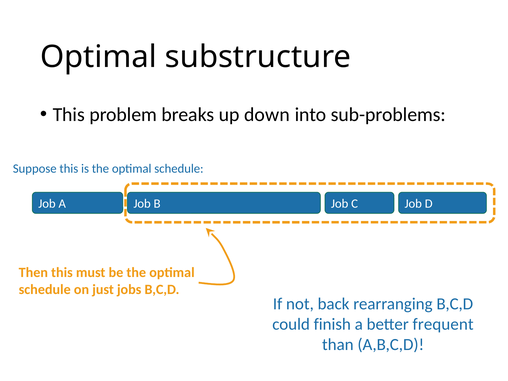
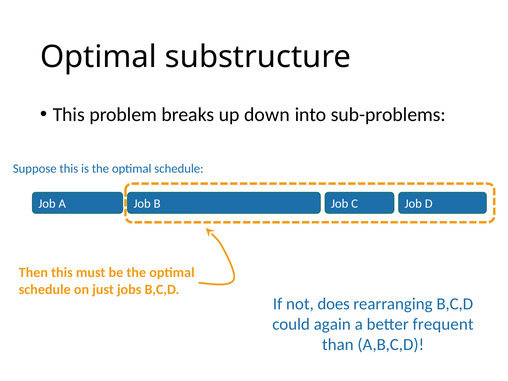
back: back -> does
finish: finish -> again
